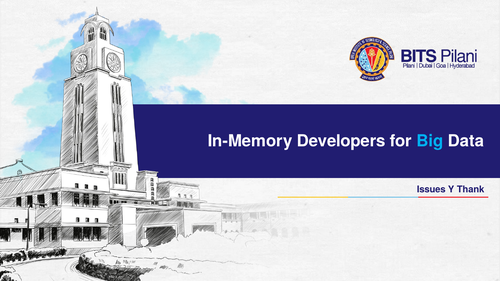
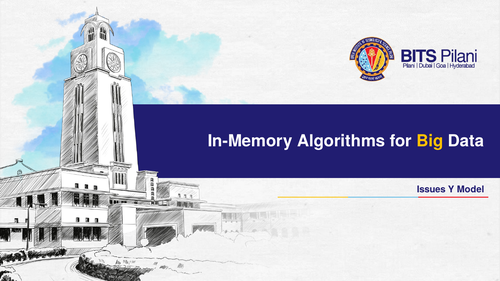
Developers: Developers -> Algorithms
Big colour: light blue -> yellow
Thank: Thank -> Model
